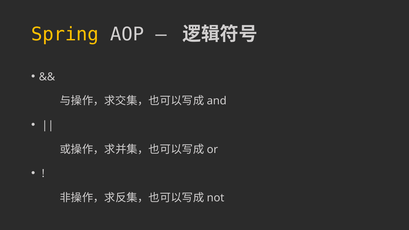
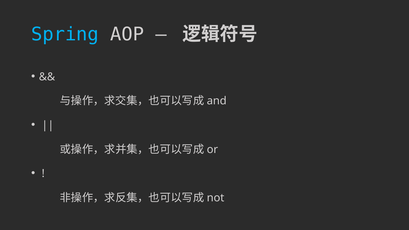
Spring colour: yellow -> light blue
